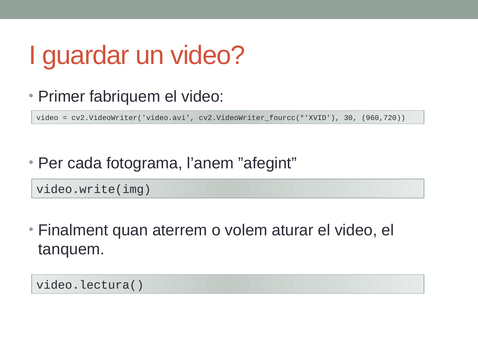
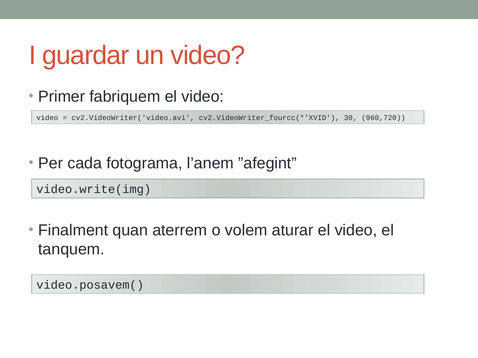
video.lectura(: video.lectura( -> video.posavem(
